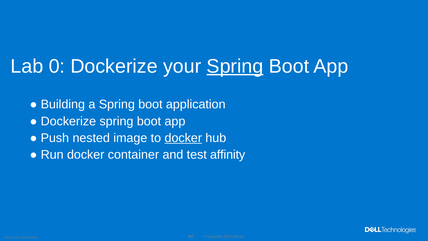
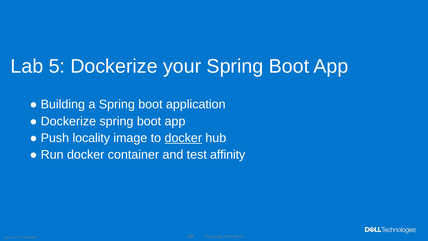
0: 0 -> 5
Spring at (235, 66) underline: present -> none
nested: nested -> locality
